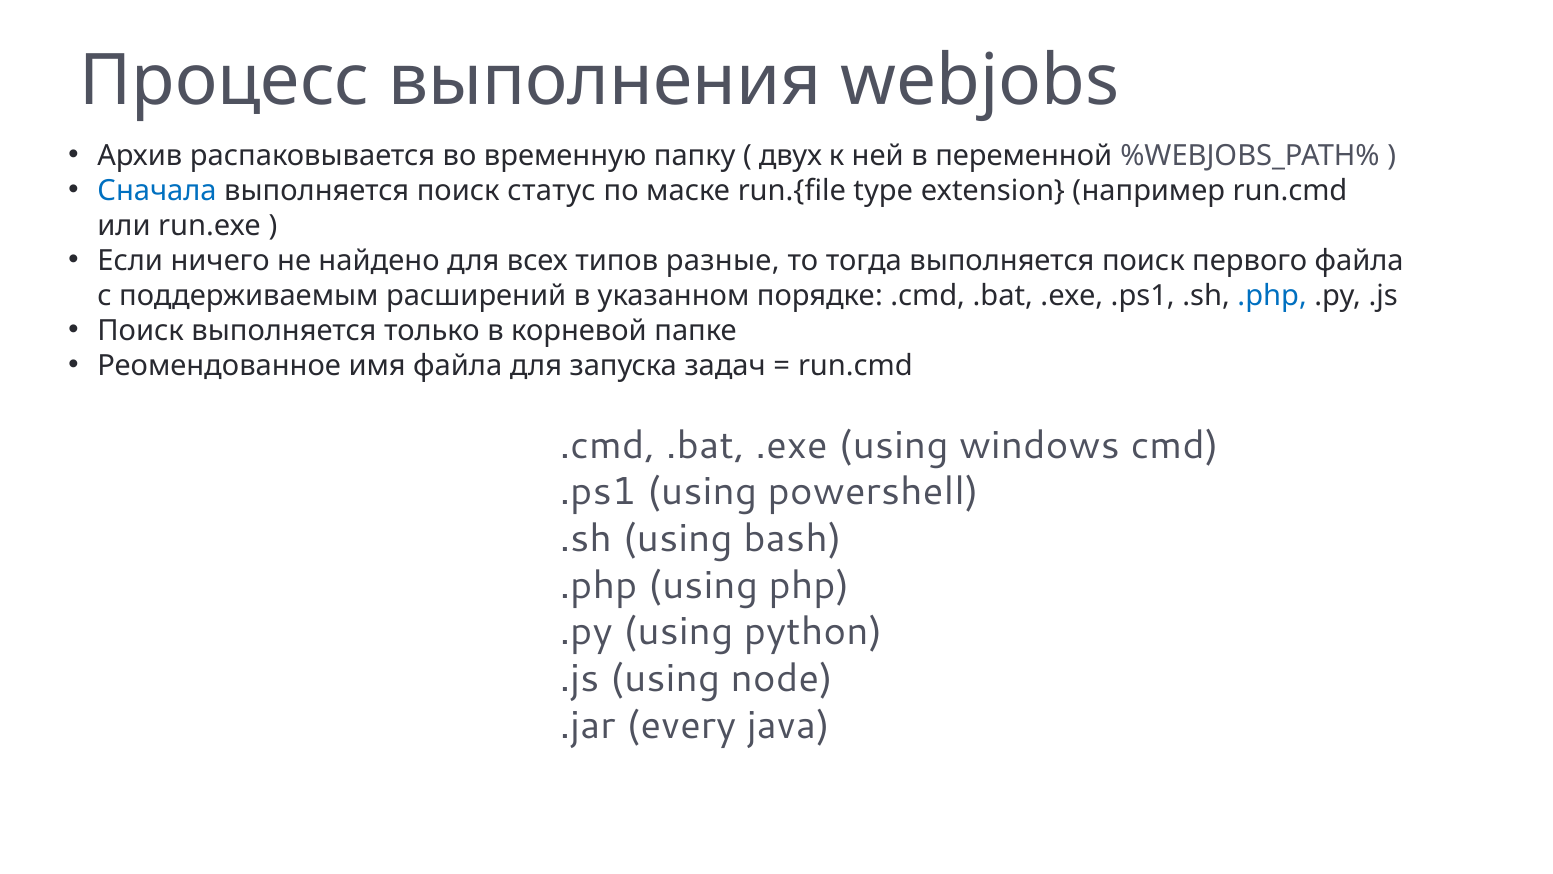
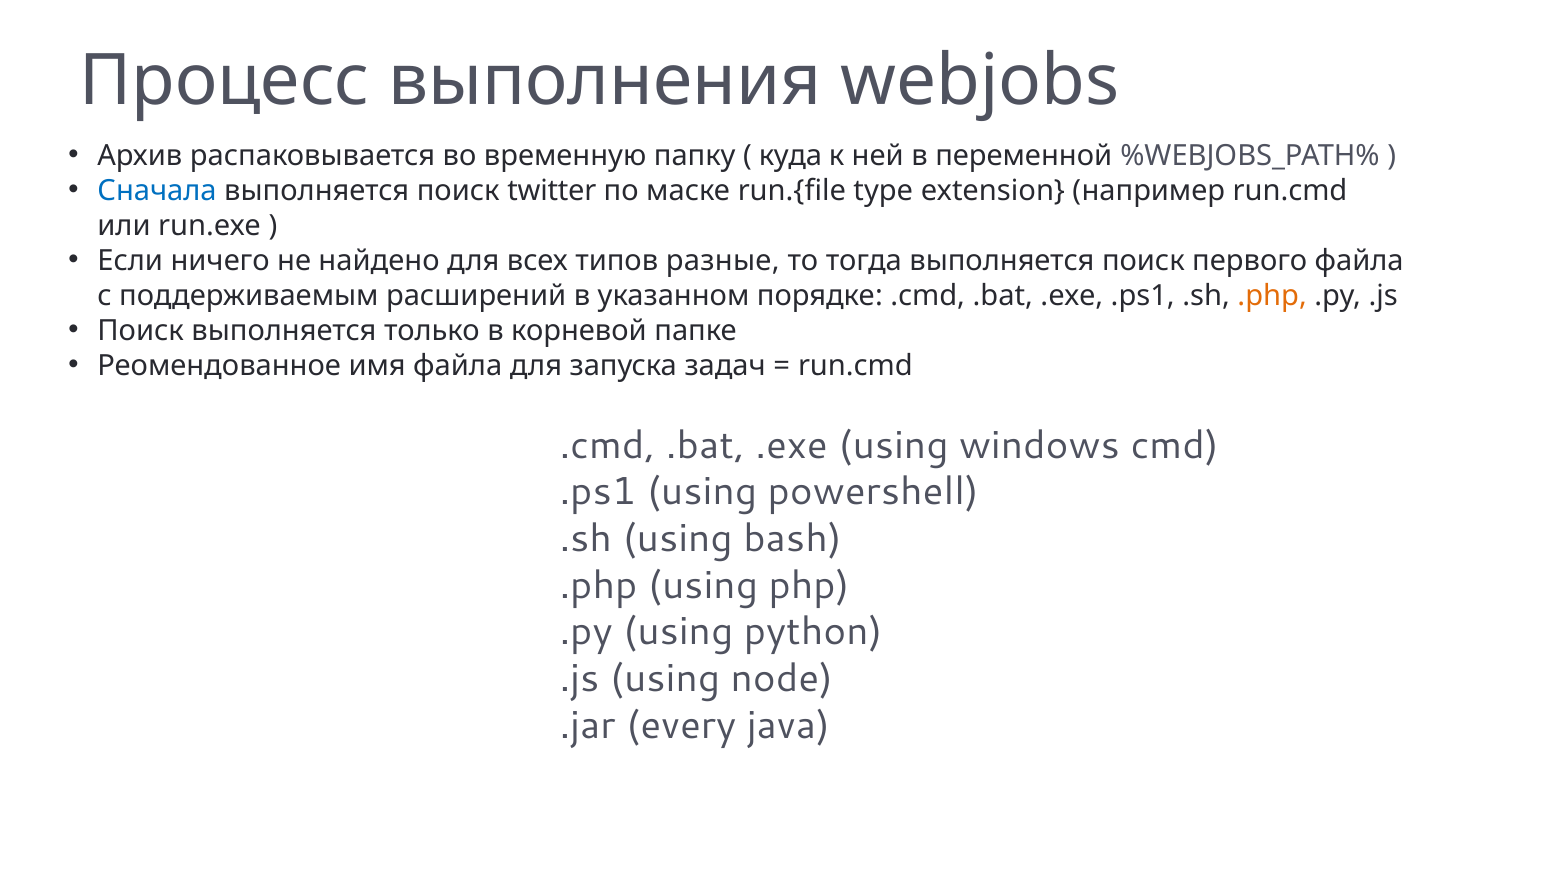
двух: двух -> куда
статус: статус -> twitter
.php at (1272, 296) colour: blue -> orange
